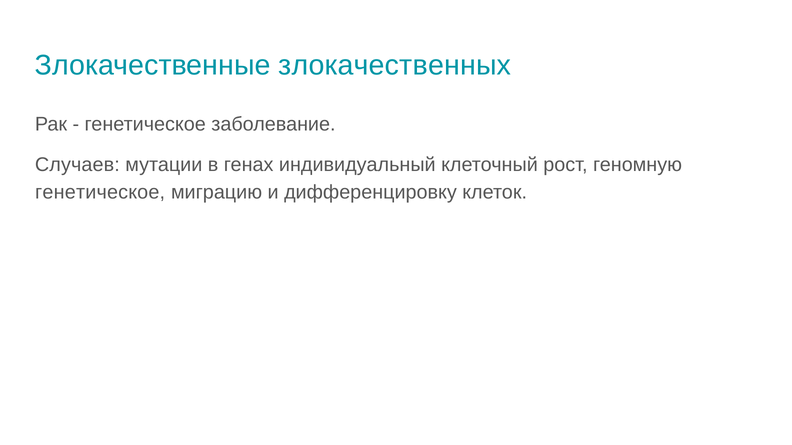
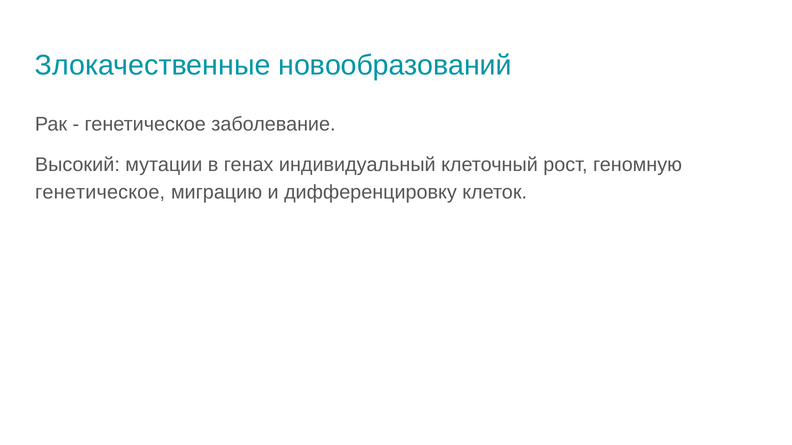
злокачественных: злокачественных -> новообразований
Случаев: Случаев -> Высокий
